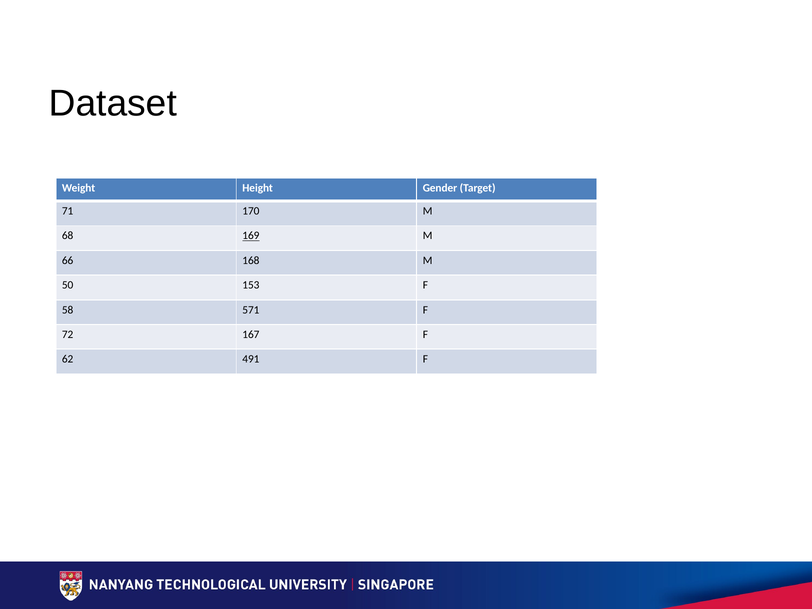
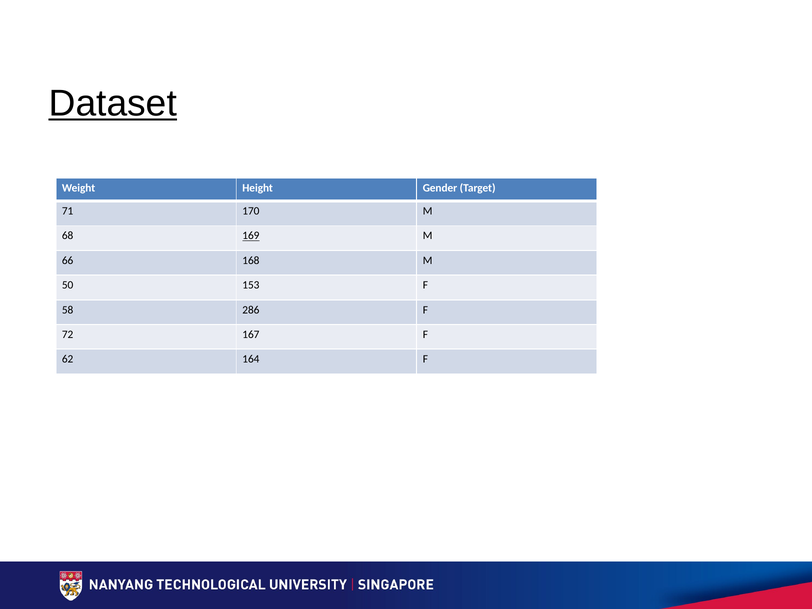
Dataset underline: none -> present
571: 571 -> 286
491: 491 -> 164
